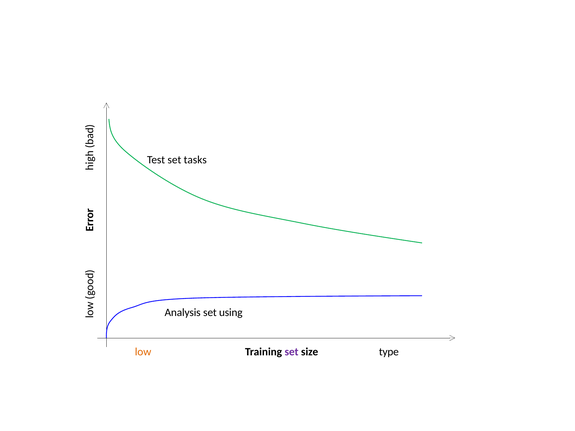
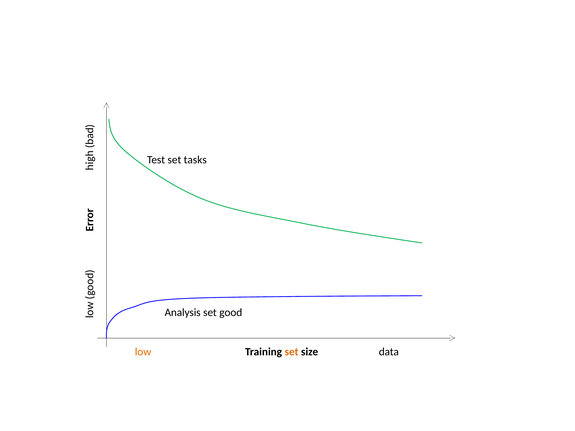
using: using -> good
set at (292, 352) colour: purple -> orange
type: type -> data
